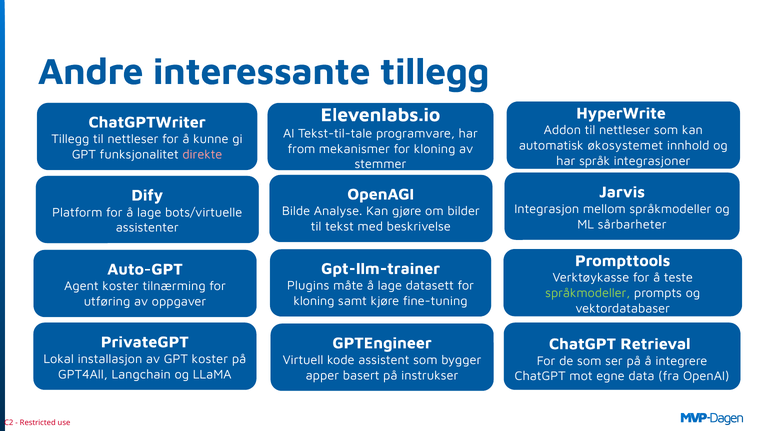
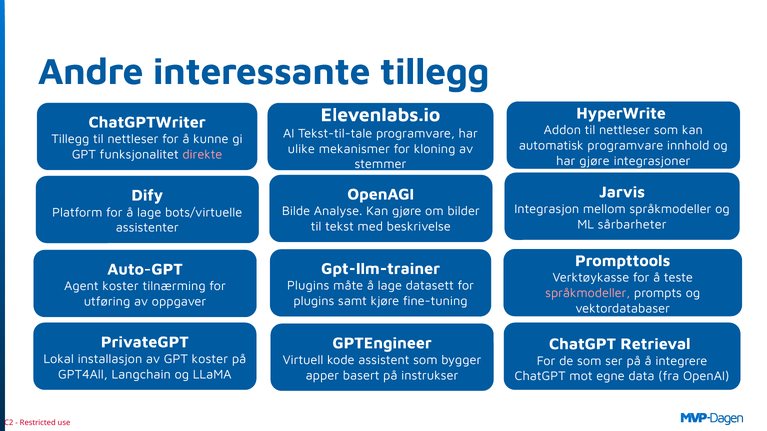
automatisk økosystemet: økosystemet -> programvare
from: from -> ulike
har språk: språk -> gjøre
språkmodeller at (588, 293) colour: light green -> pink
kloning at (314, 301): kloning -> plugins
